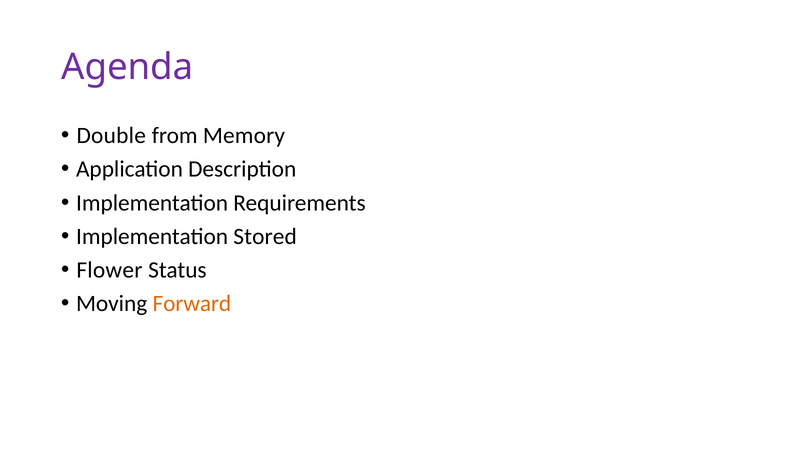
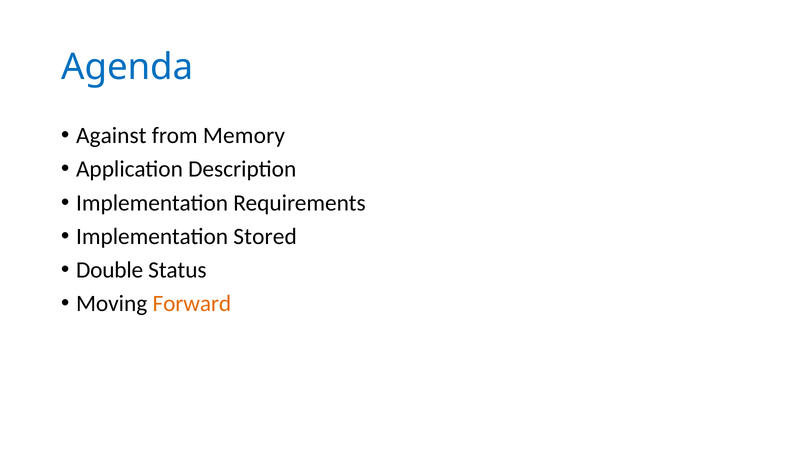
Agenda colour: purple -> blue
Double: Double -> Against
Flower: Flower -> Double
